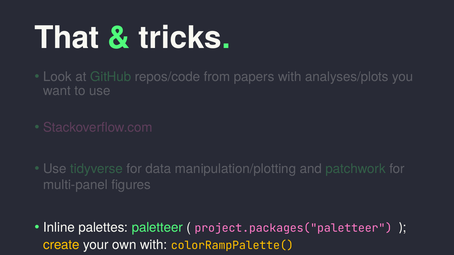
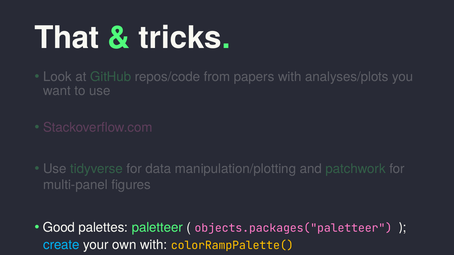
Inline: Inline -> Good
project.packages("paletteer: project.packages("paletteer -> objects.packages("paletteer
create colour: yellow -> light blue
